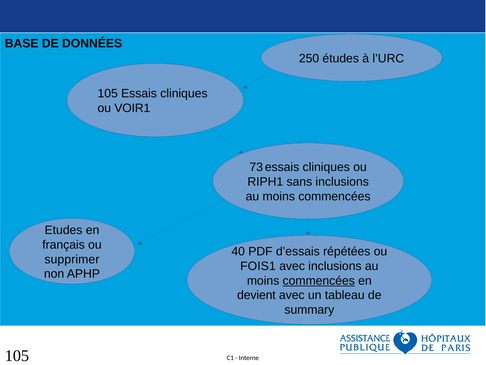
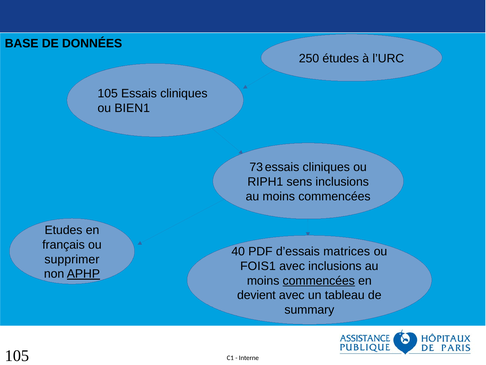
VOIR1: VOIR1 -> BIEN1
sans: sans -> sens
répétées: répétées -> matrices
APHP underline: none -> present
